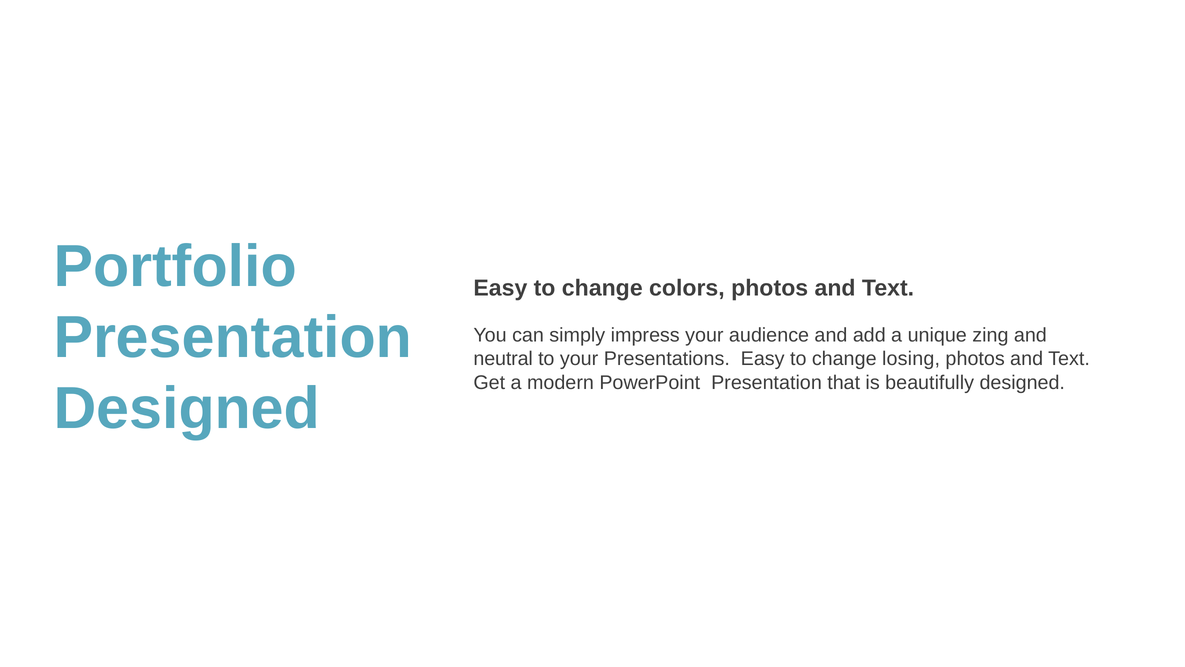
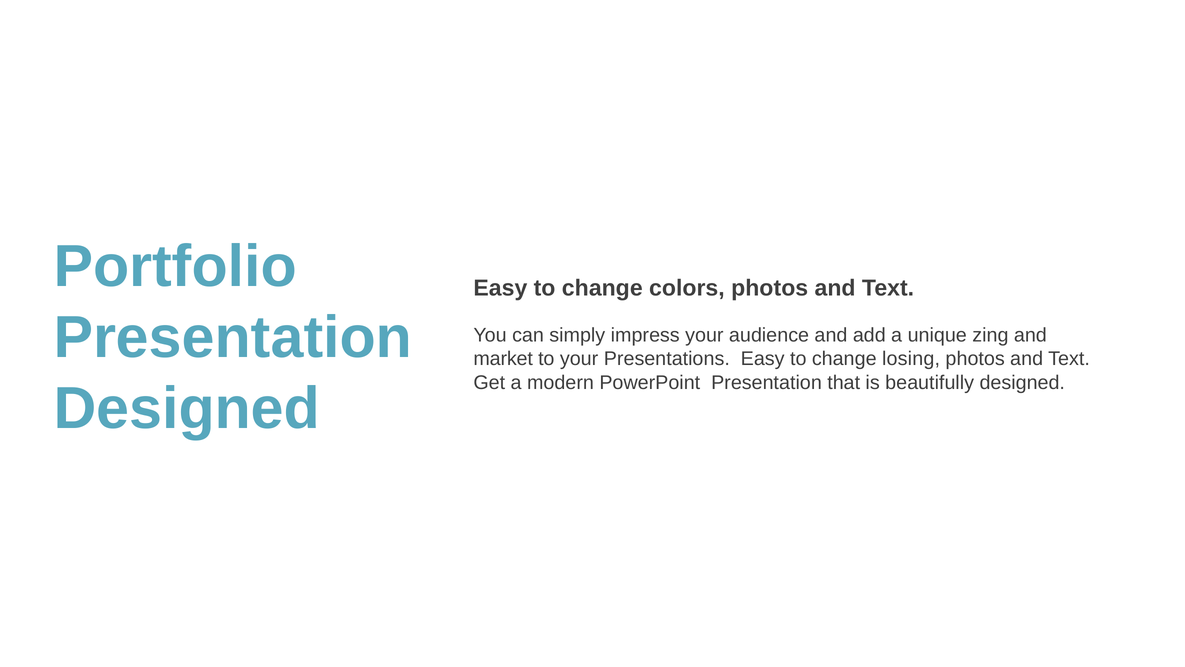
neutral: neutral -> market
